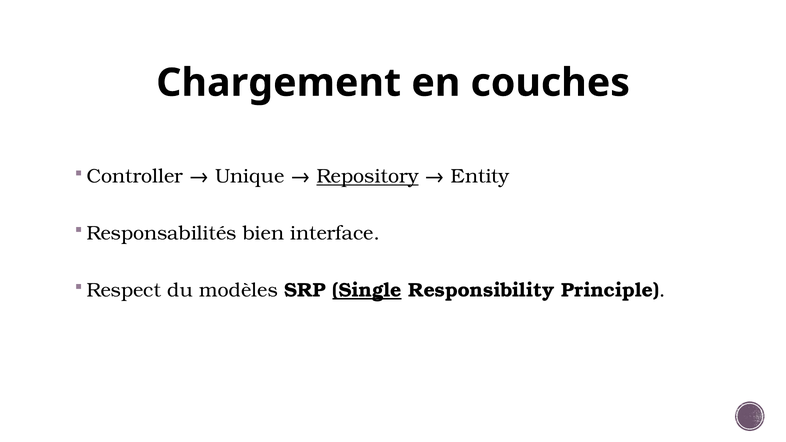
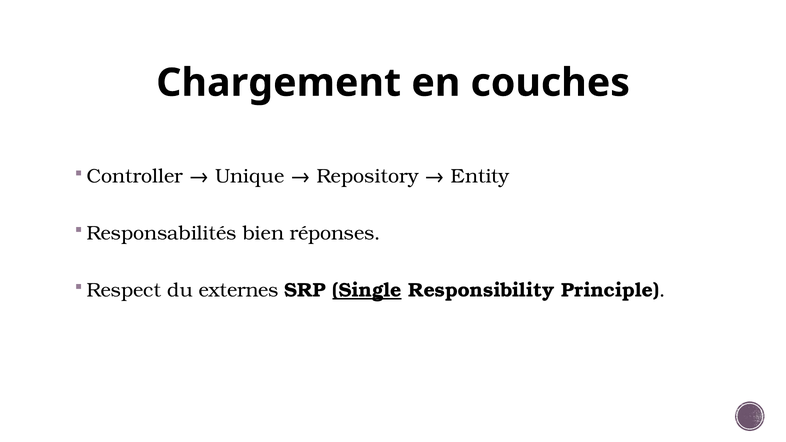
Repository underline: present -> none
interface: interface -> réponses
modèles: modèles -> externes
